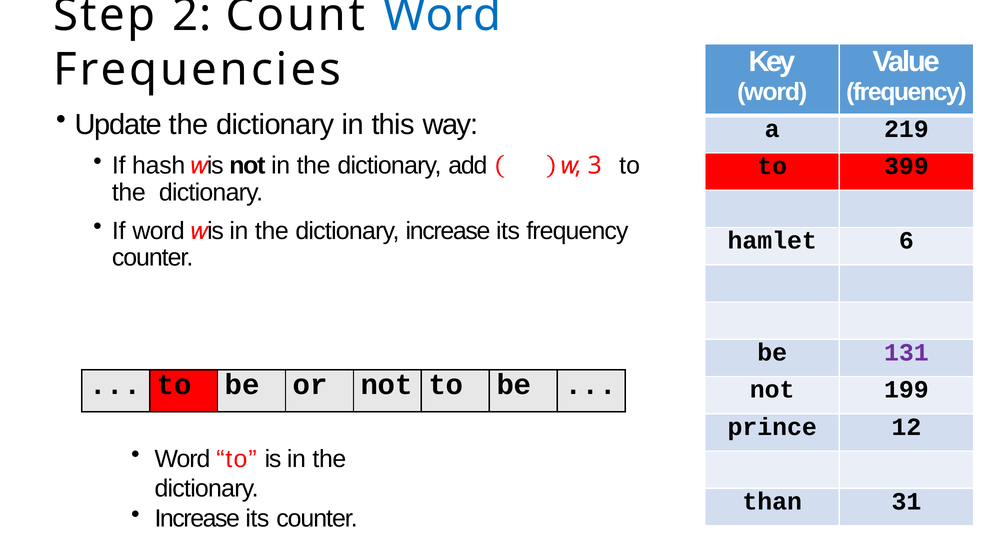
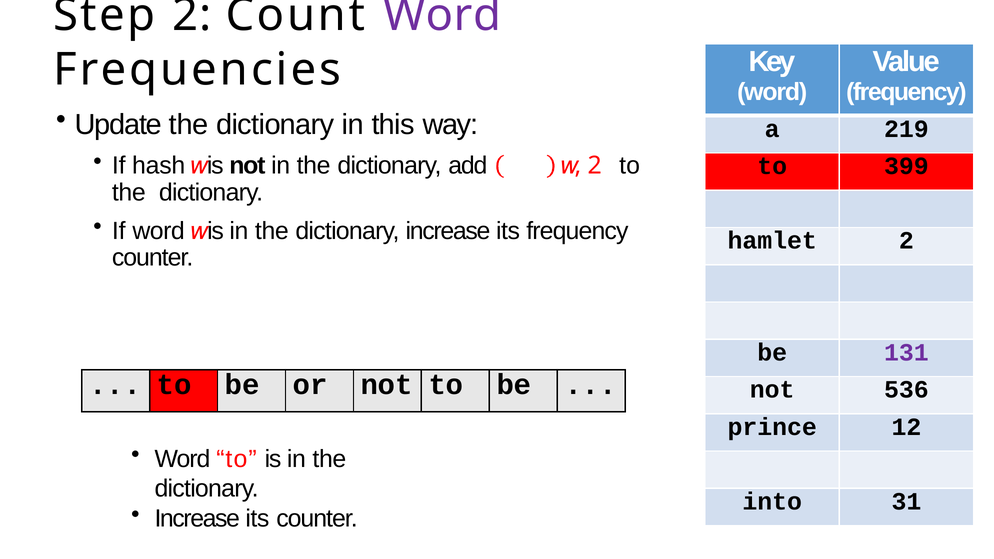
Word at (442, 15) colour: blue -> purple
3 at (595, 166): 3 -> 2
hamlet 6: 6 -> 2
199: 199 -> 536
than: than -> into
